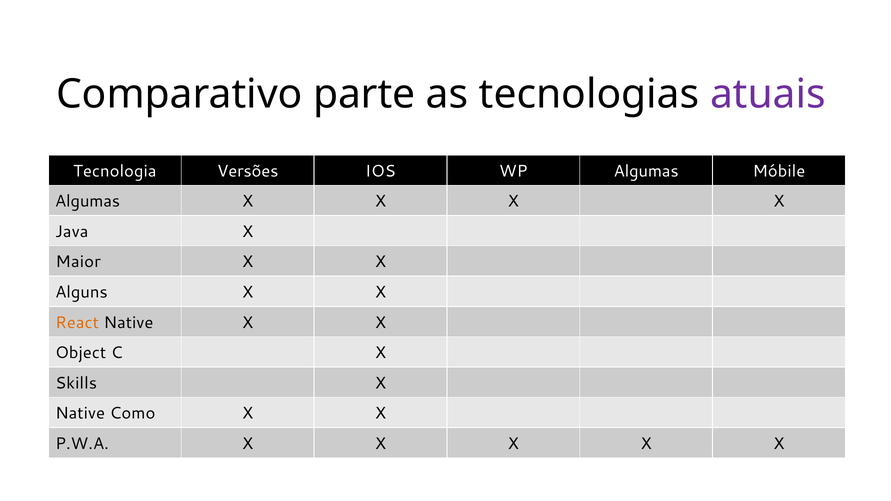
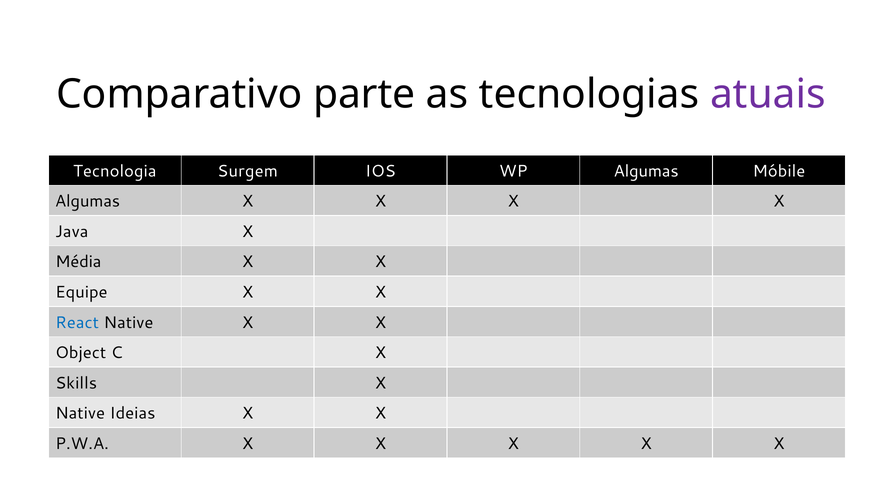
Versões: Versões -> Surgem
Maior: Maior -> Média
Alguns: Alguns -> Equipe
React colour: orange -> blue
Como: Como -> Ideias
